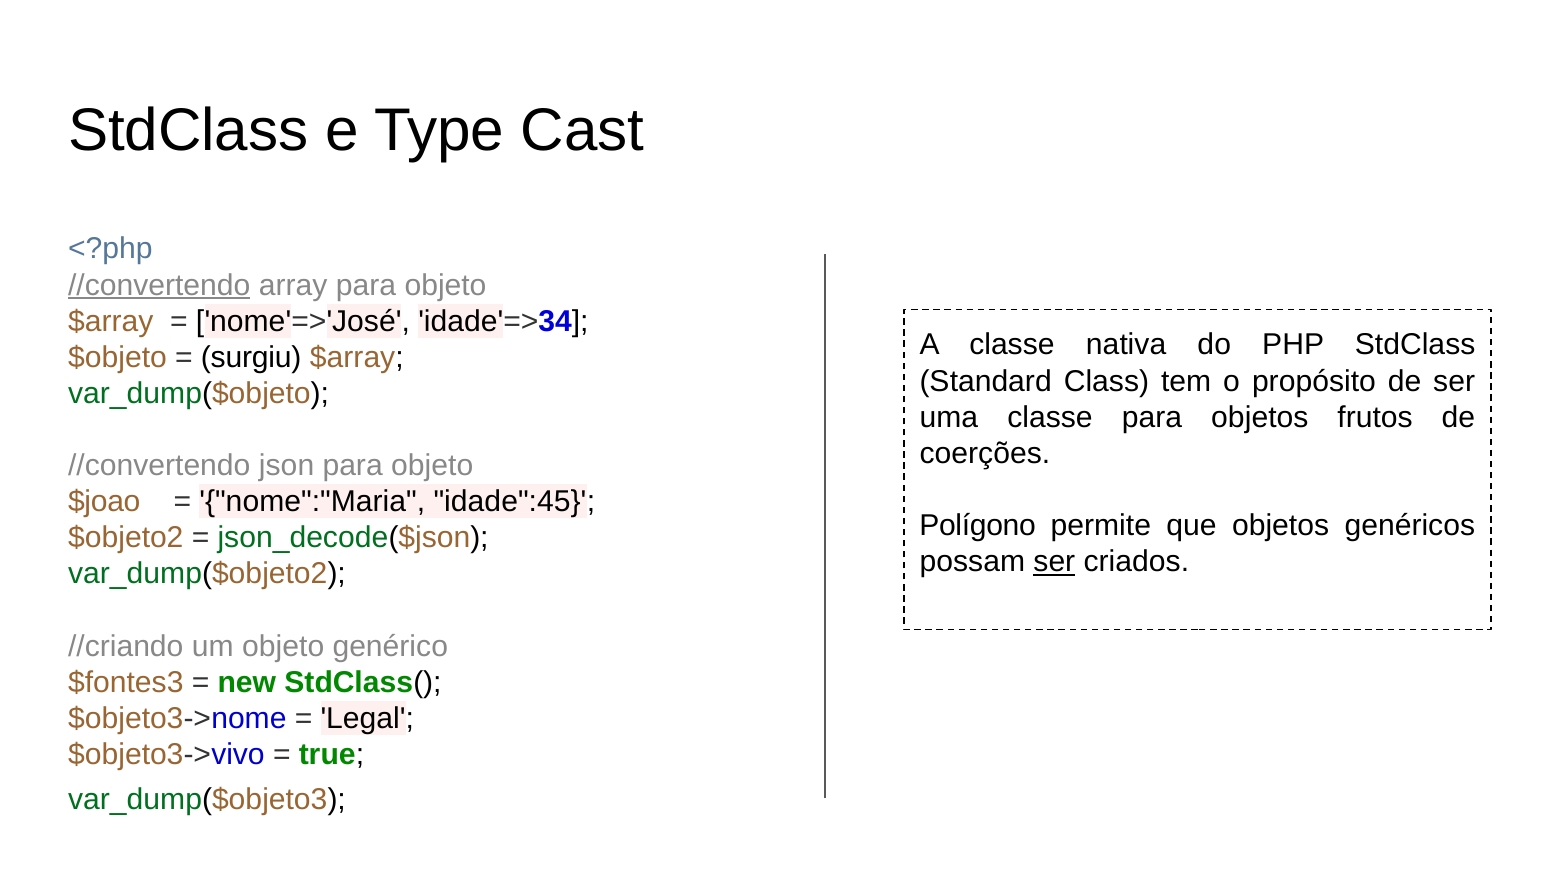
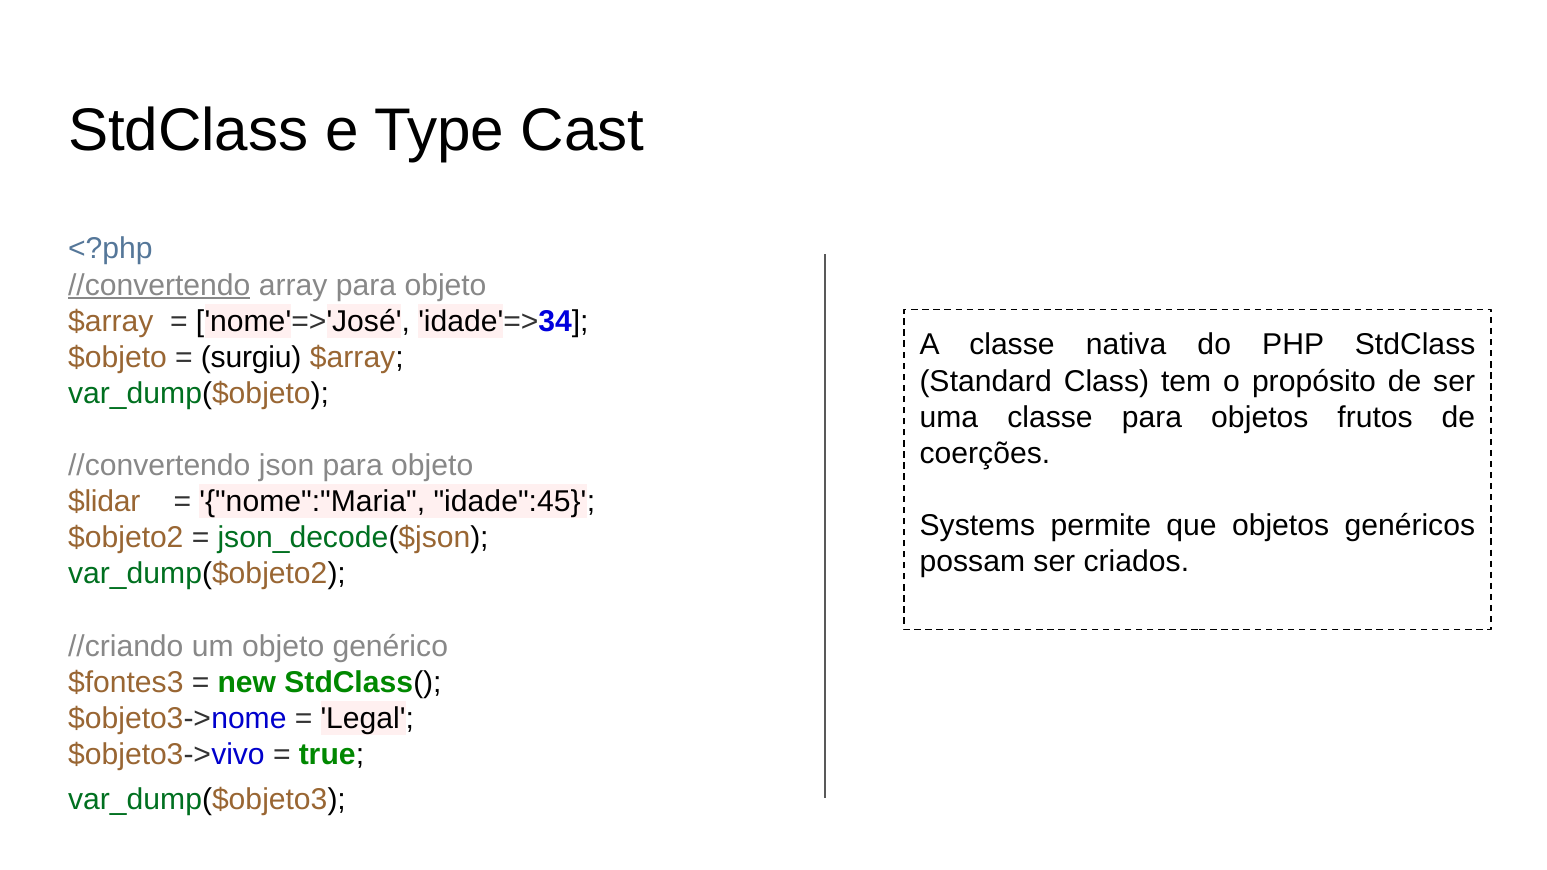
$joao: $joao -> $lidar
Polígono: Polígono -> Systems
ser at (1054, 562) underline: present -> none
